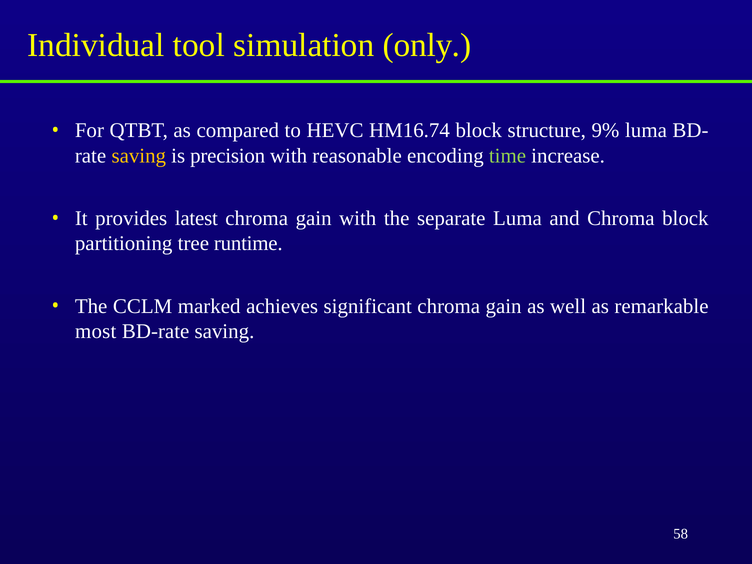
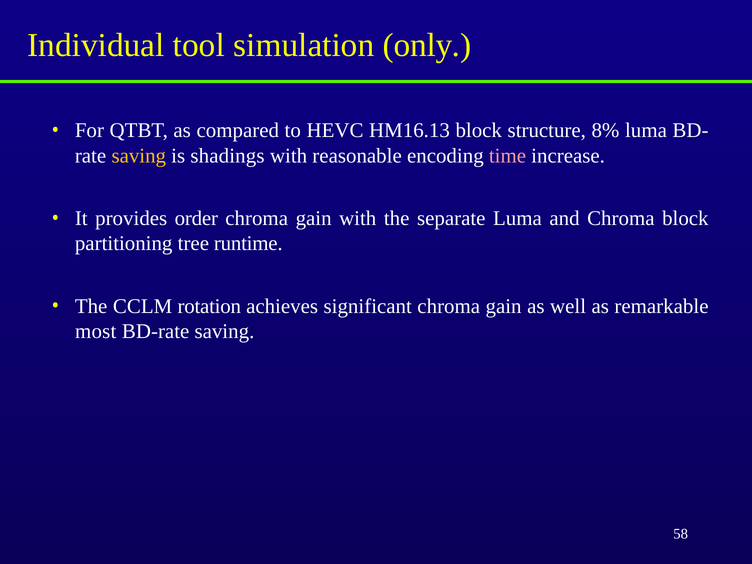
HM16.74: HM16.74 -> HM16.13
9%: 9% -> 8%
precision: precision -> shadings
time colour: light green -> pink
latest: latest -> order
marked: marked -> rotation
